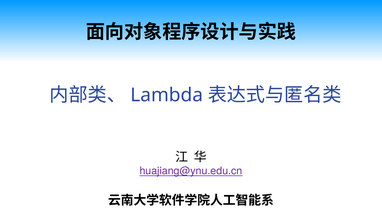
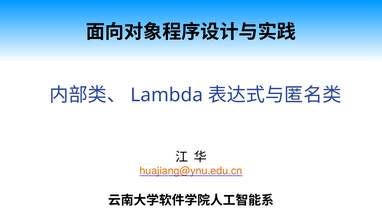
huajiang@ynu.edu.cn colour: purple -> orange
